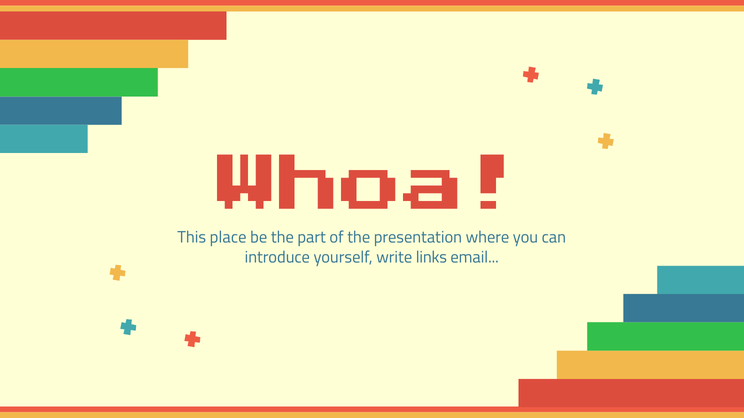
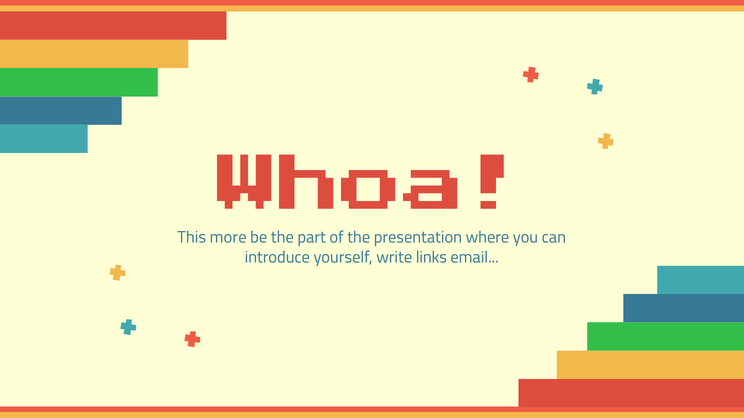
place: place -> more
